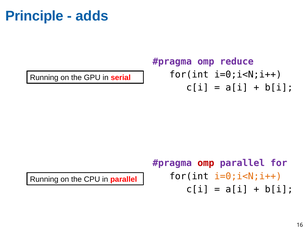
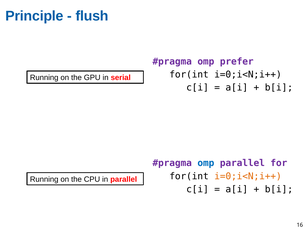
adds: adds -> flush
reduce: reduce -> prefer
omp at (206, 163) colour: red -> blue
